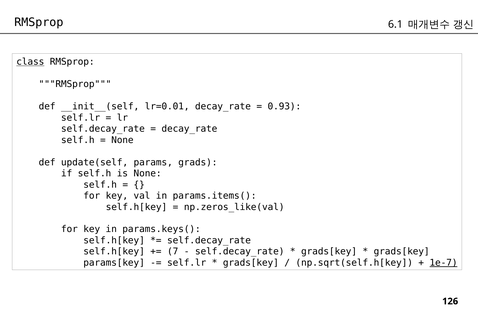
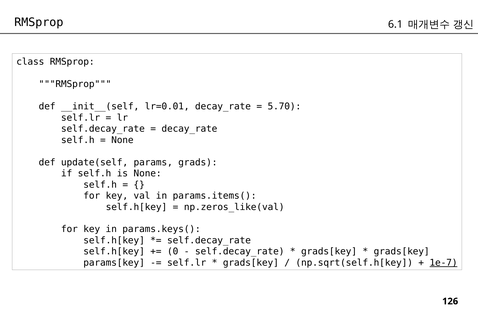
class underline: present -> none
0.93: 0.93 -> 5.70
7: 7 -> 0
